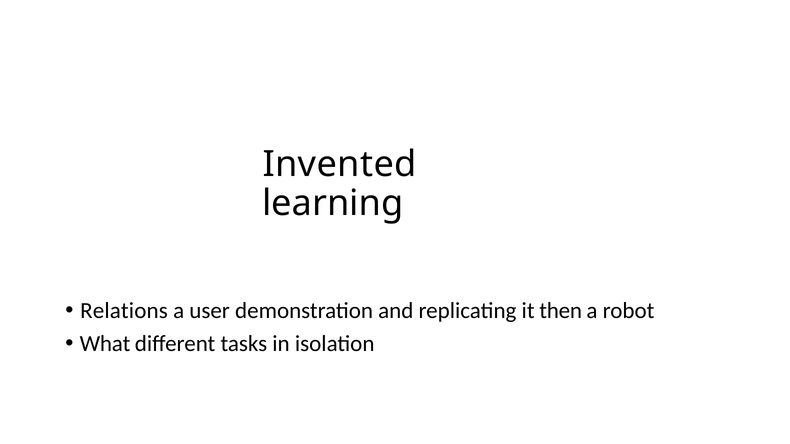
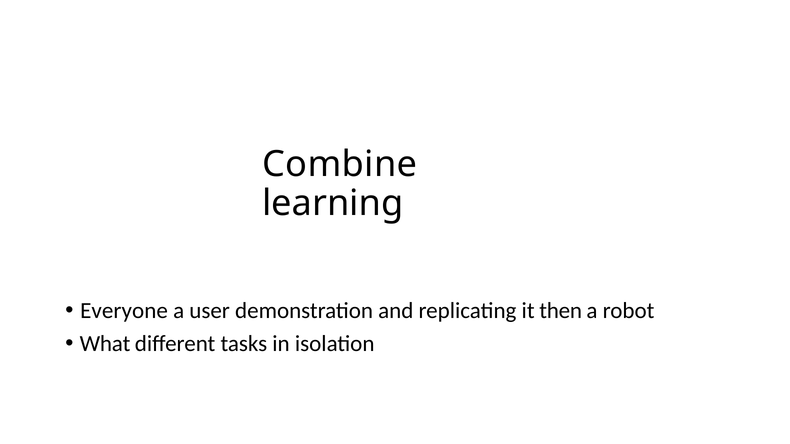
Invented: Invented -> Combine
Relations: Relations -> Everyone
